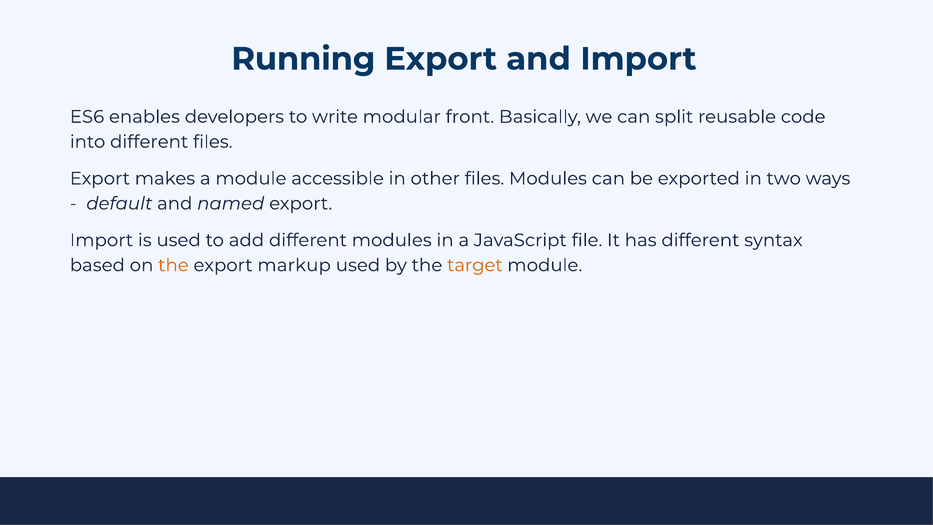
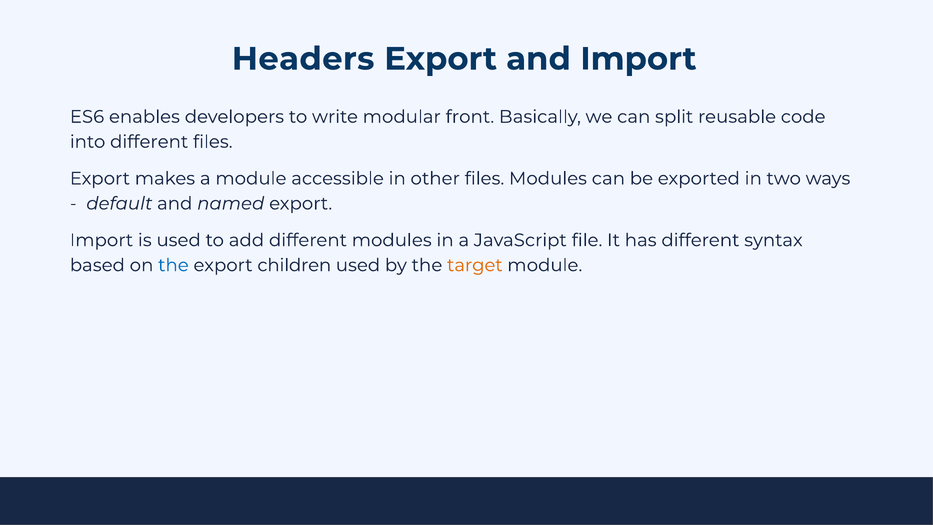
Running: Running -> Headers
the at (173, 265) colour: orange -> blue
markup: markup -> children
